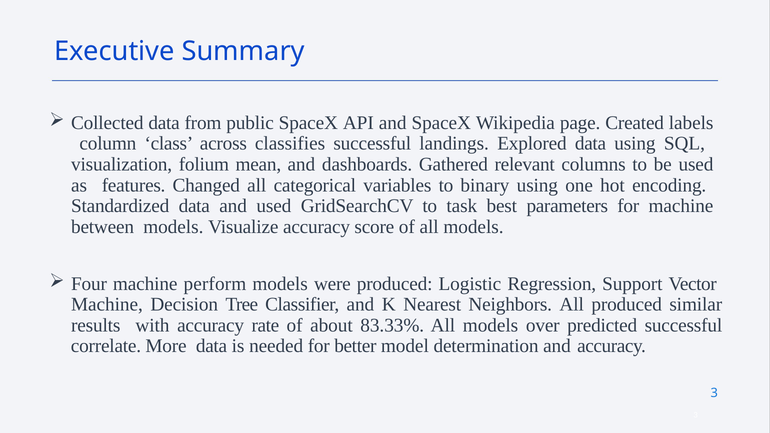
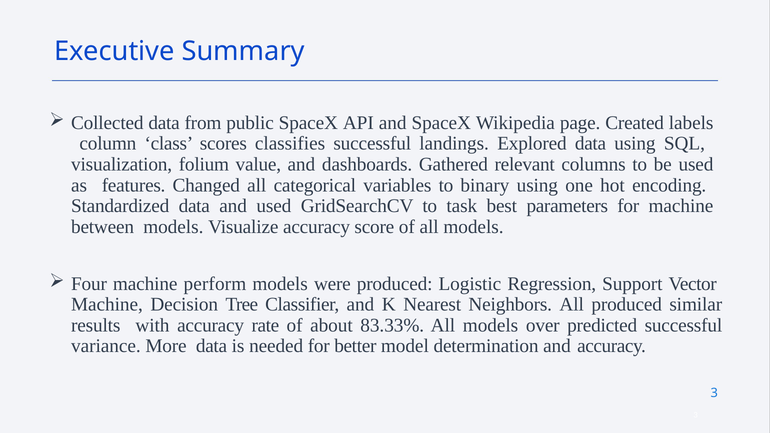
across: across -> scores
mean: mean -> value
correlate: correlate -> variance
